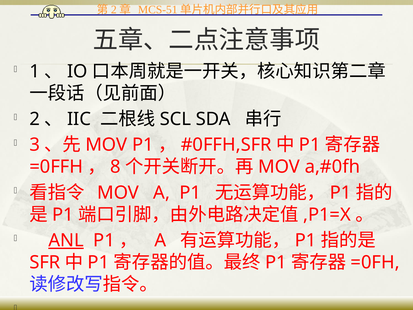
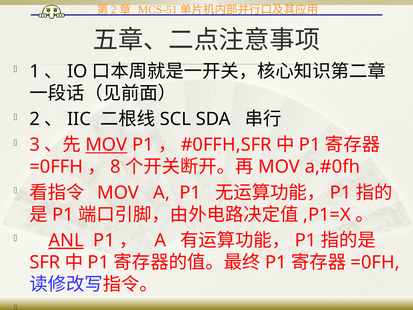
MOV at (106, 145) underline: none -> present
